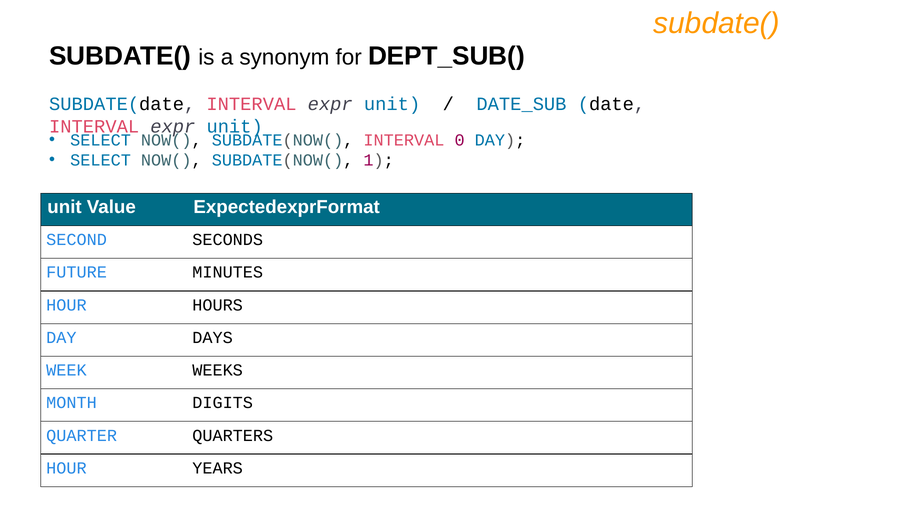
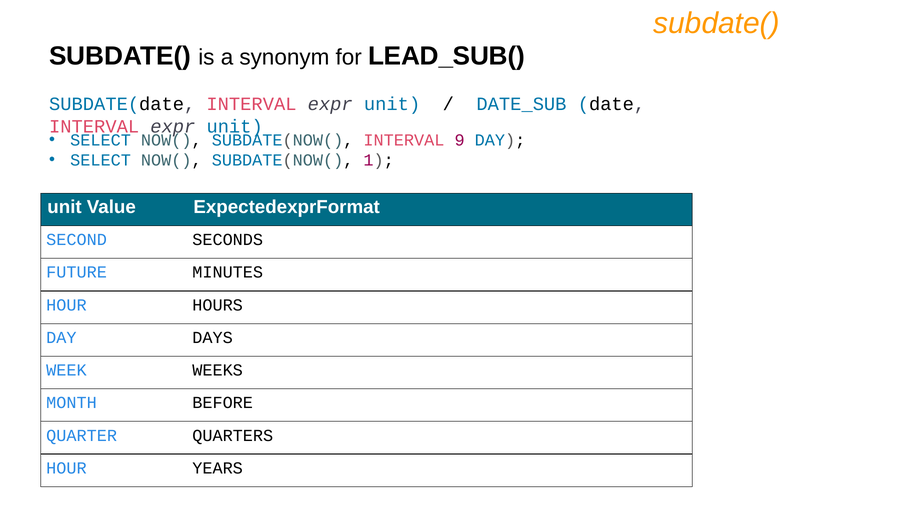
DEPT_SUB(: DEPT_SUB( -> LEAD_SUB(
0: 0 -> 9
DIGITS: DIGITS -> BEFORE
